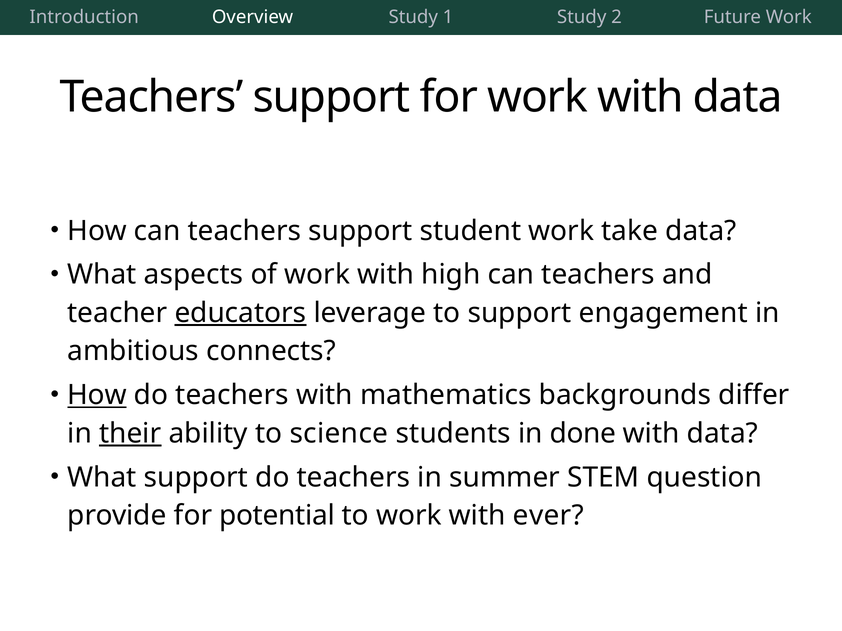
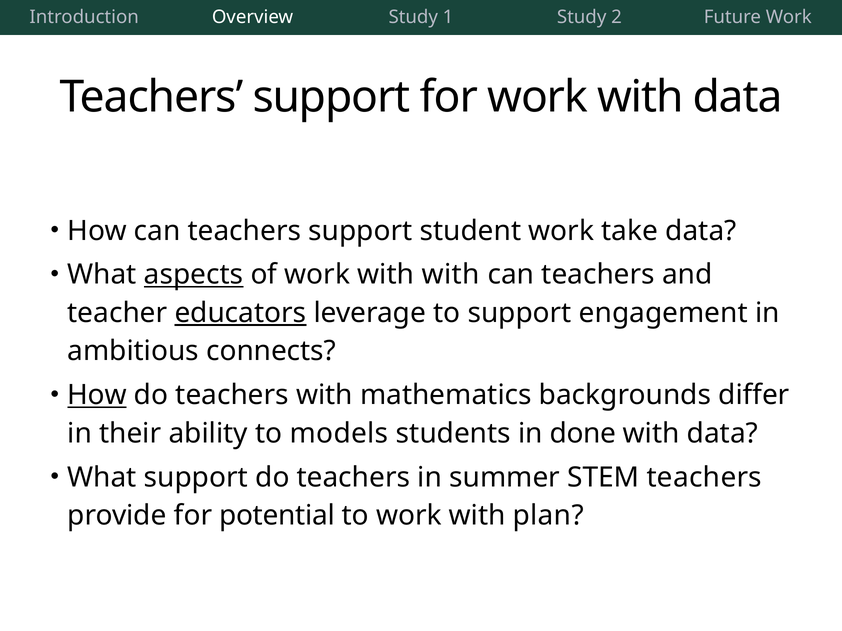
aspects underline: none -> present
with high: high -> with
their underline: present -> none
science: science -> models
STEM question: question -> teachers
ever: ever -> plan
